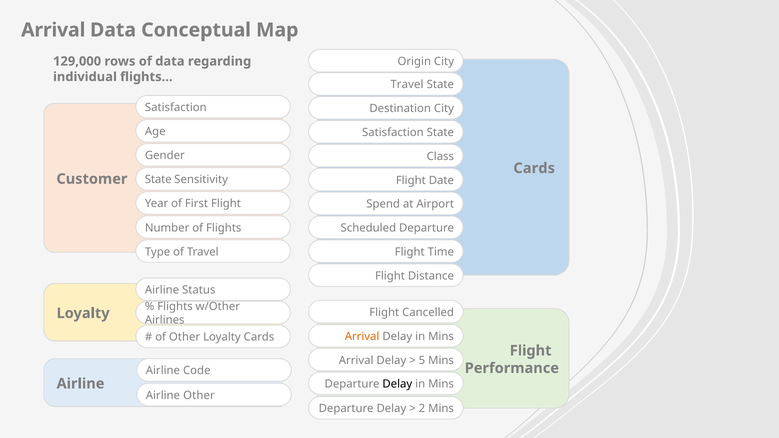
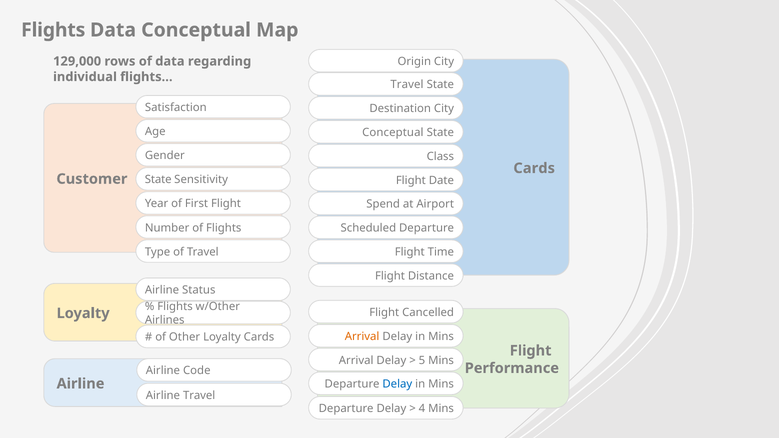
Arrival at (53, 30): Arrival -> Flights
Satisfaction at (393, 133): Satisfaction -> Conceptual
Delay at (397, 384) colour: black -> blue
Airline Other: Other -> Travel
2: 2 -> 4
